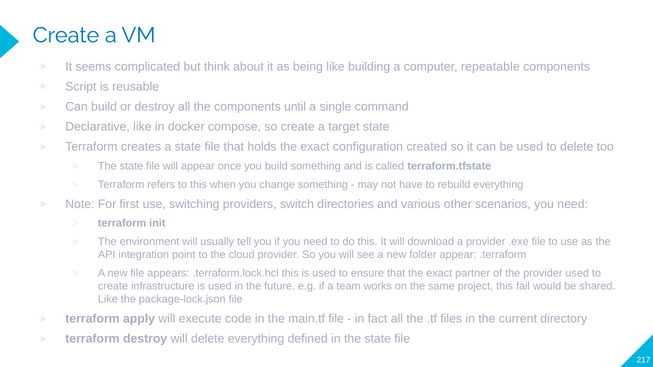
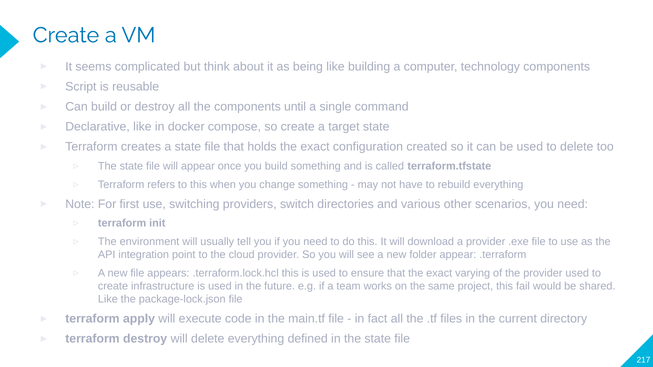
repeatable: repeatable -> technology
partner: partner -> varying
